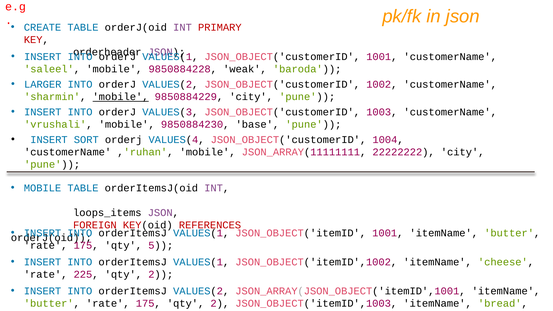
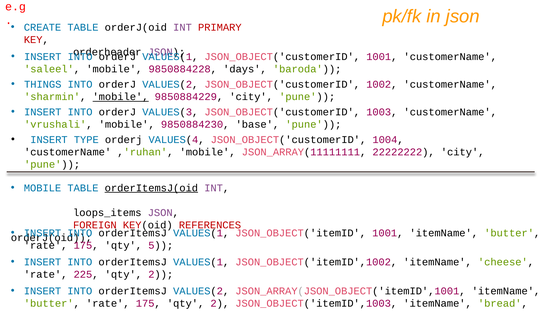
weak: weak -> days
LARGER: LARGER -> THINGS
SORT: SORT -> TYPE
orderItemsJ(oid underline: none -> present
